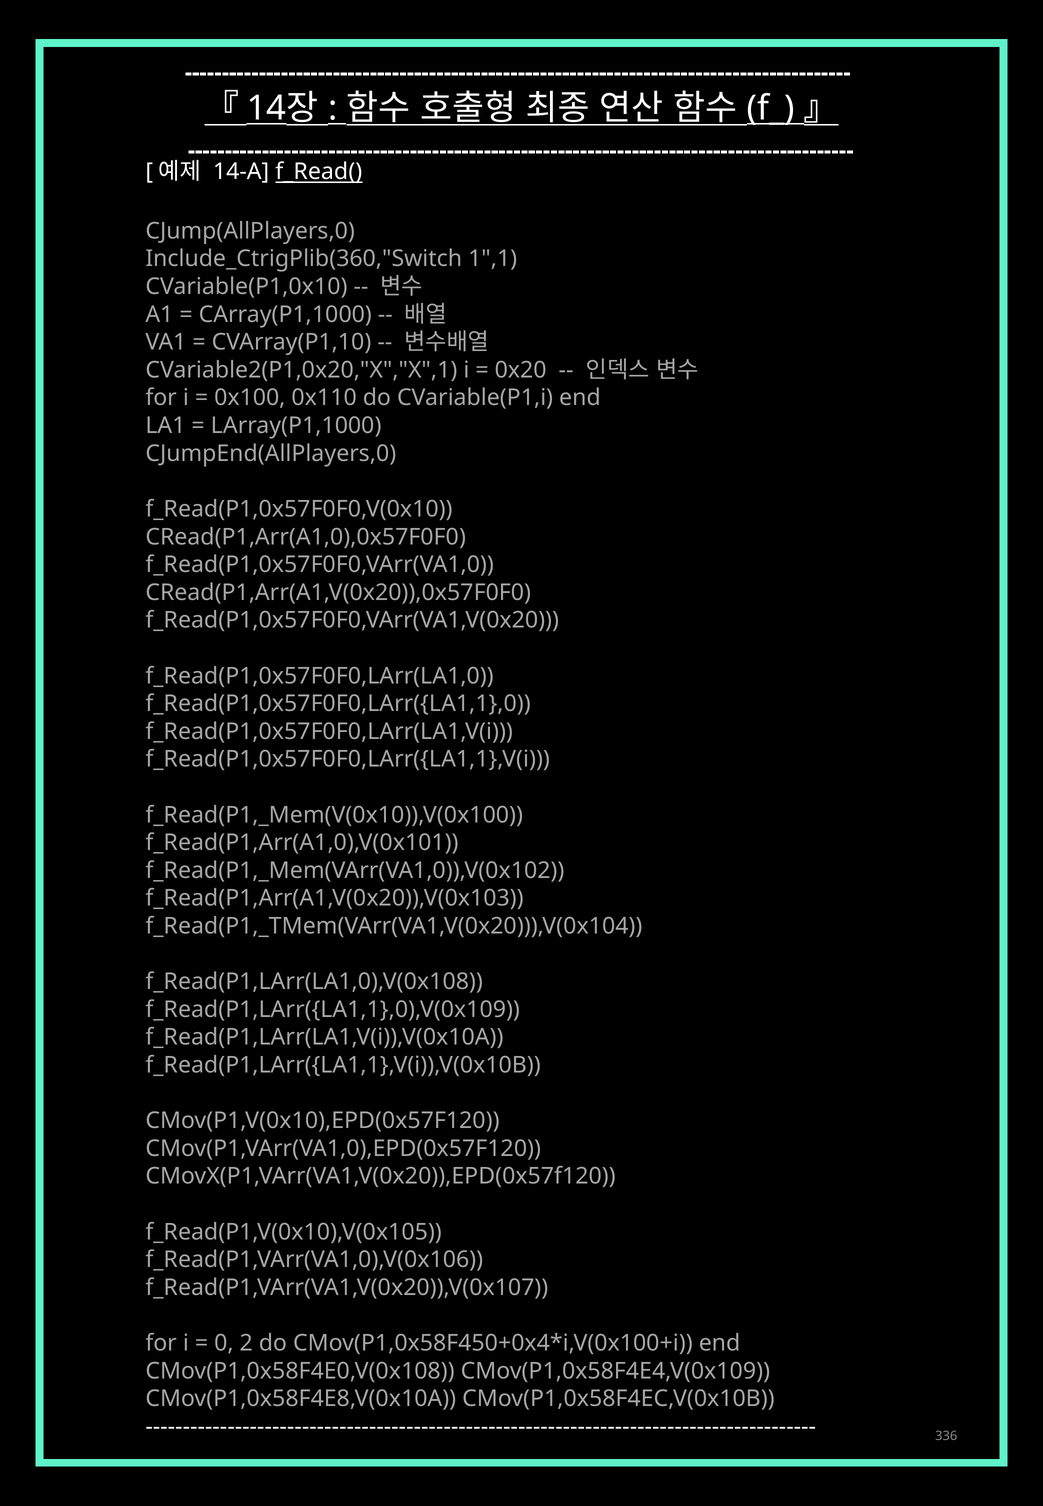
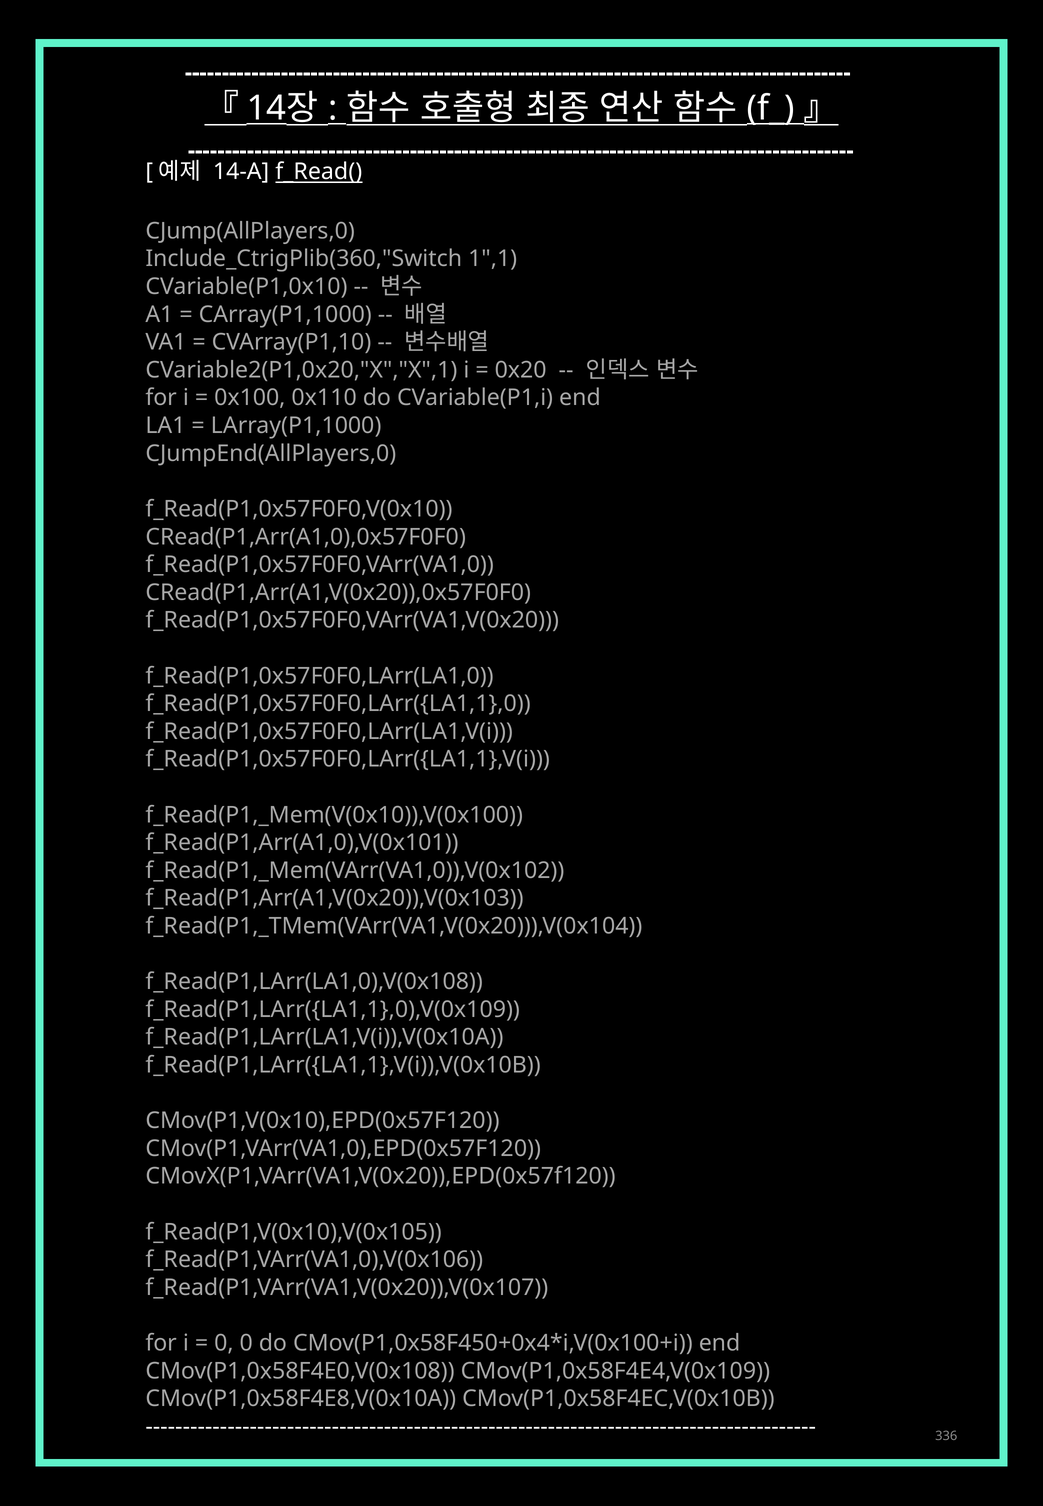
0 2: 2 -> 0
